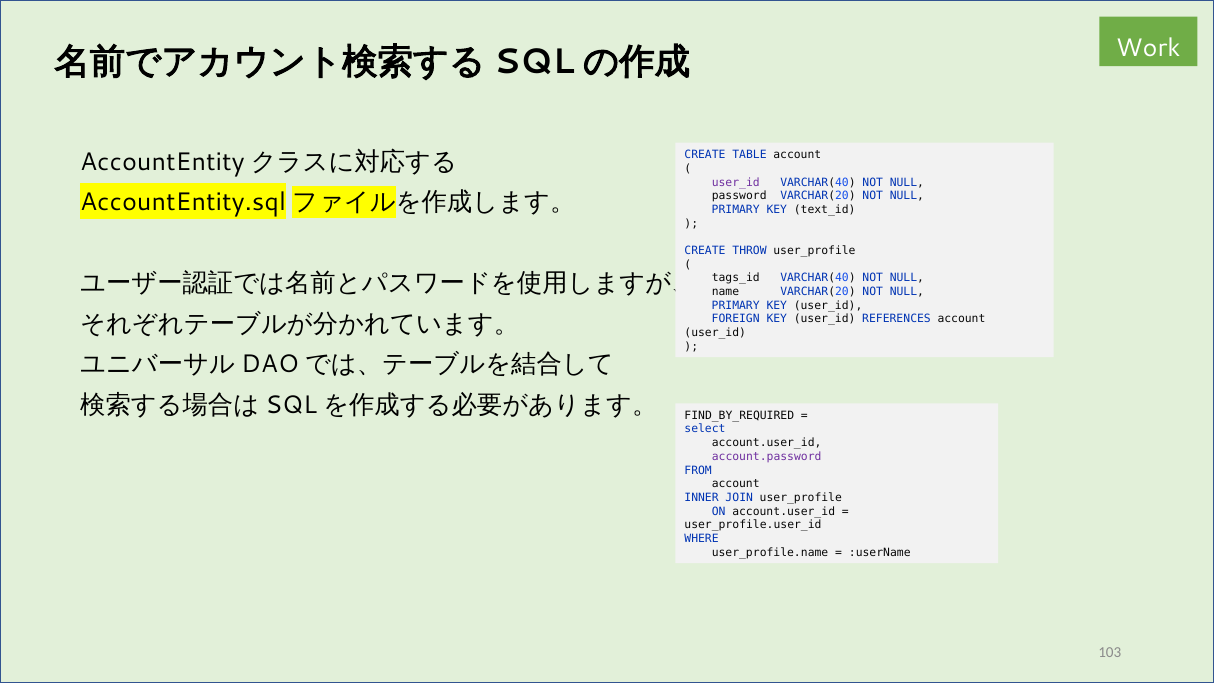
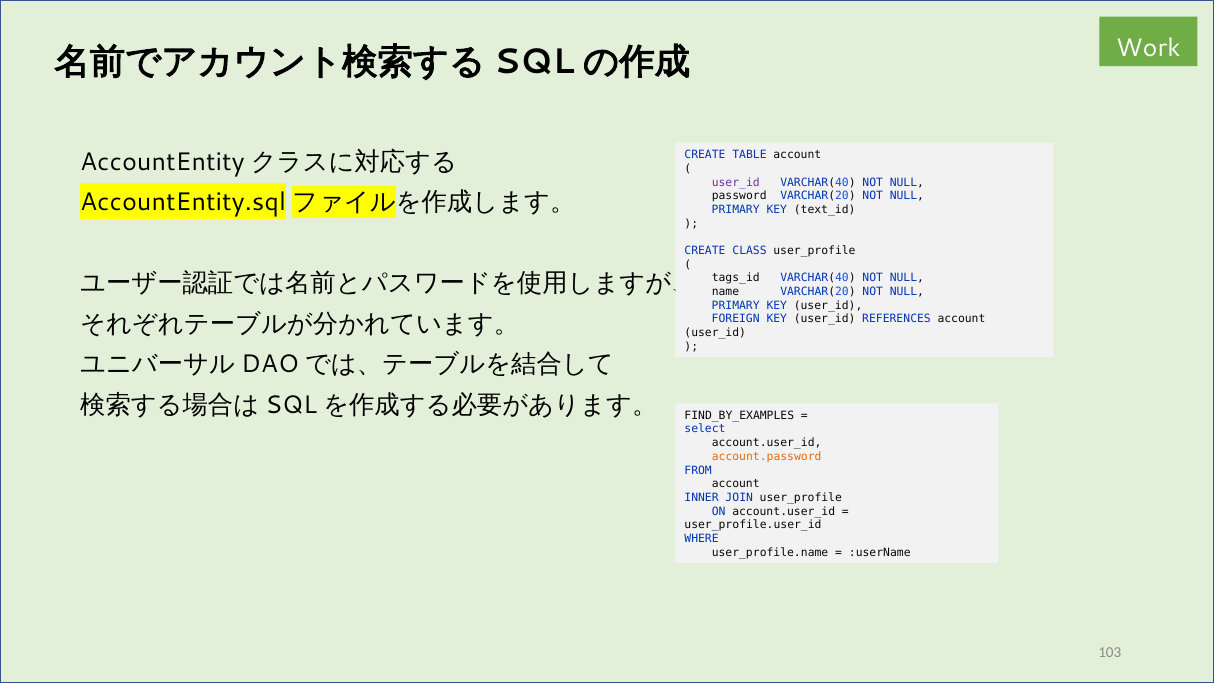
THROW: THROW -> CLASS
FIND_BY_REQUIRED: FIND_BY_REQUIRED -> FIND_BY_EXAMPLES
account.password colour: purple -> orange
